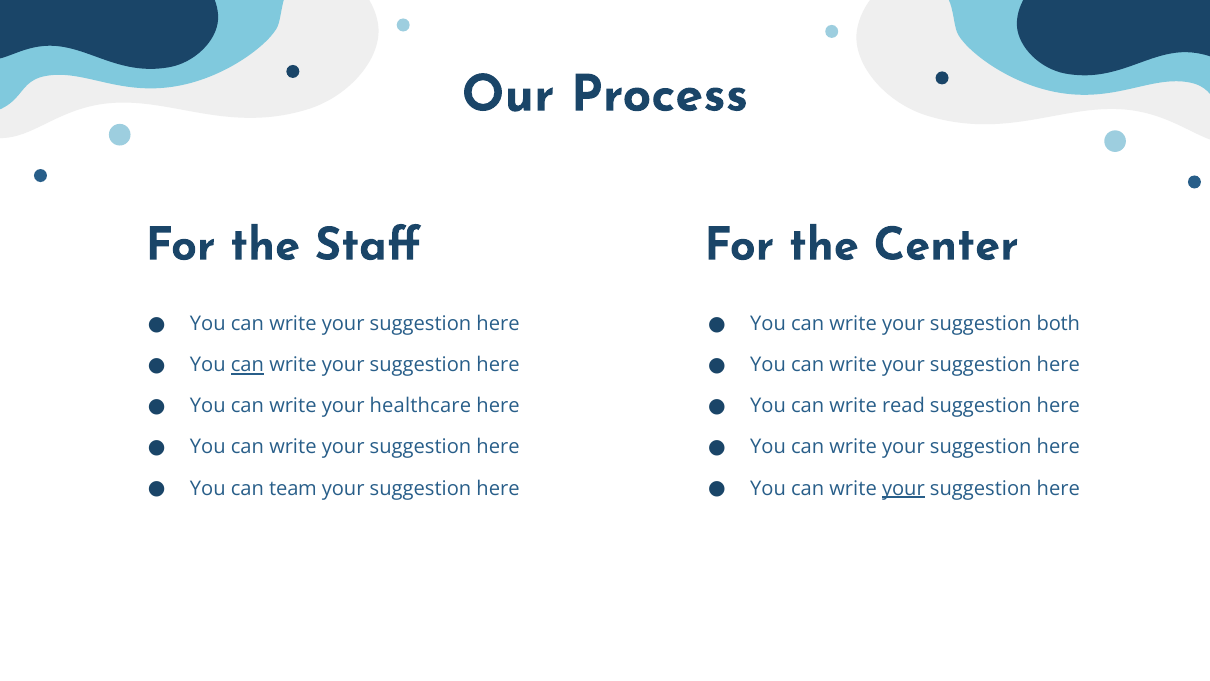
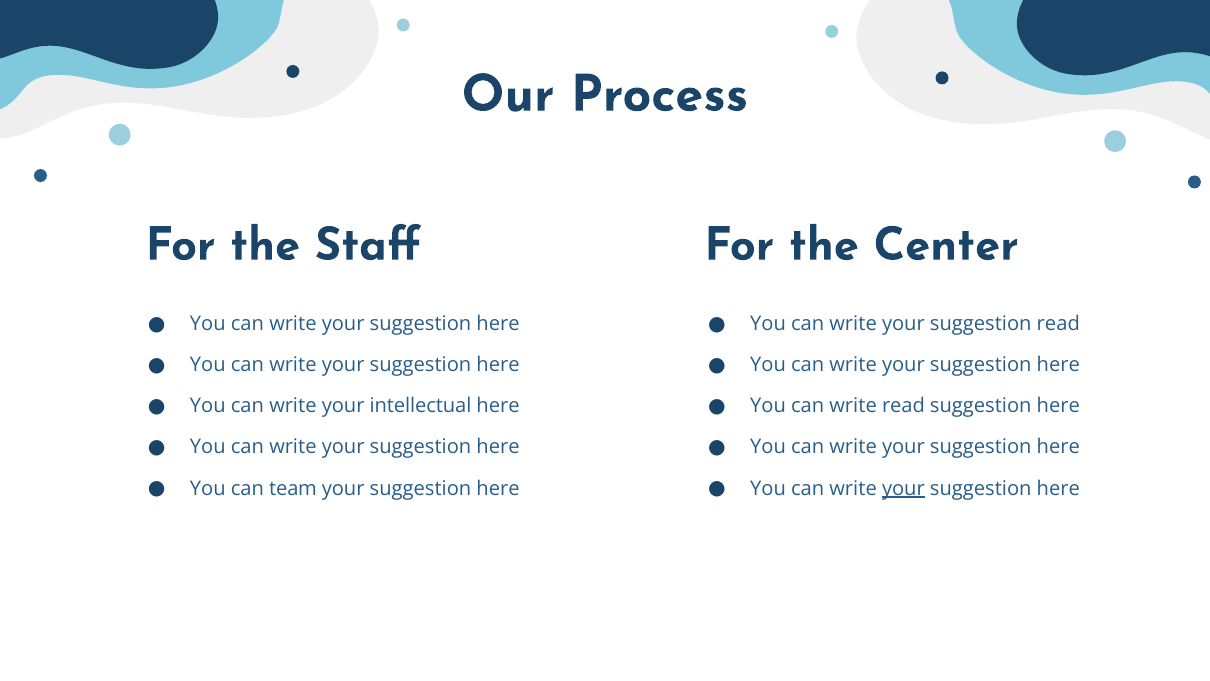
suggestion both: both -> read
can at (247, 365) underline: present -> none
healthcare: healthcare -> intellectual
